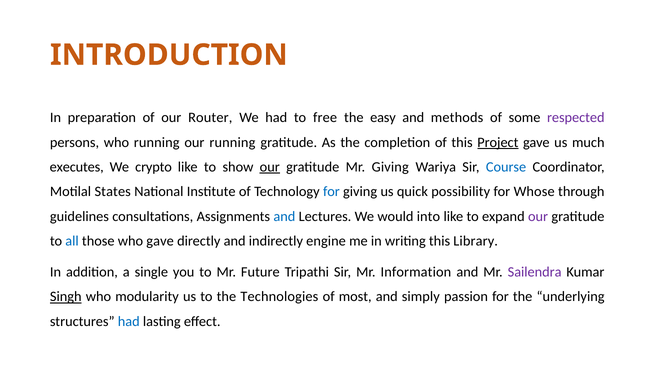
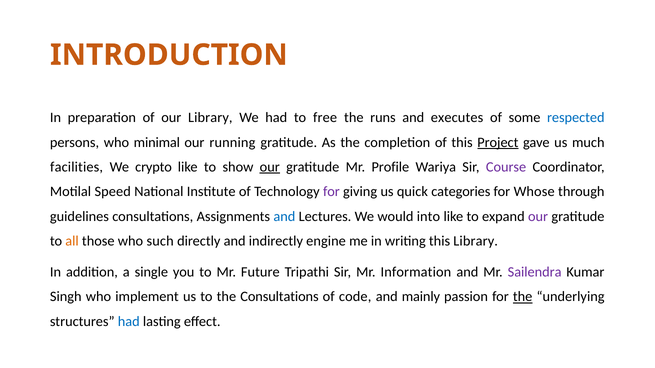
our Router: Router -> Library
easy: easy -> runs
methods: methods -> executes
respected colour: purple -> blue
who running: running -> minimal
executes: executes -> facilities
Mr Giving: Giving -> Profile
Course colour: blue -> purple
States: States -> Speed
for at (331, 192) colour: blue -> purple
possibility: possibility -> categories
all colour: blue -> orange
who gave: gave -> such
Singh underline: present -> none
modularity: modularity -> implement
the Technologies: Technologies -> Consultations
most: most -> code
simply: simply -> mainly
the at (523, 297) underline: none -> present
